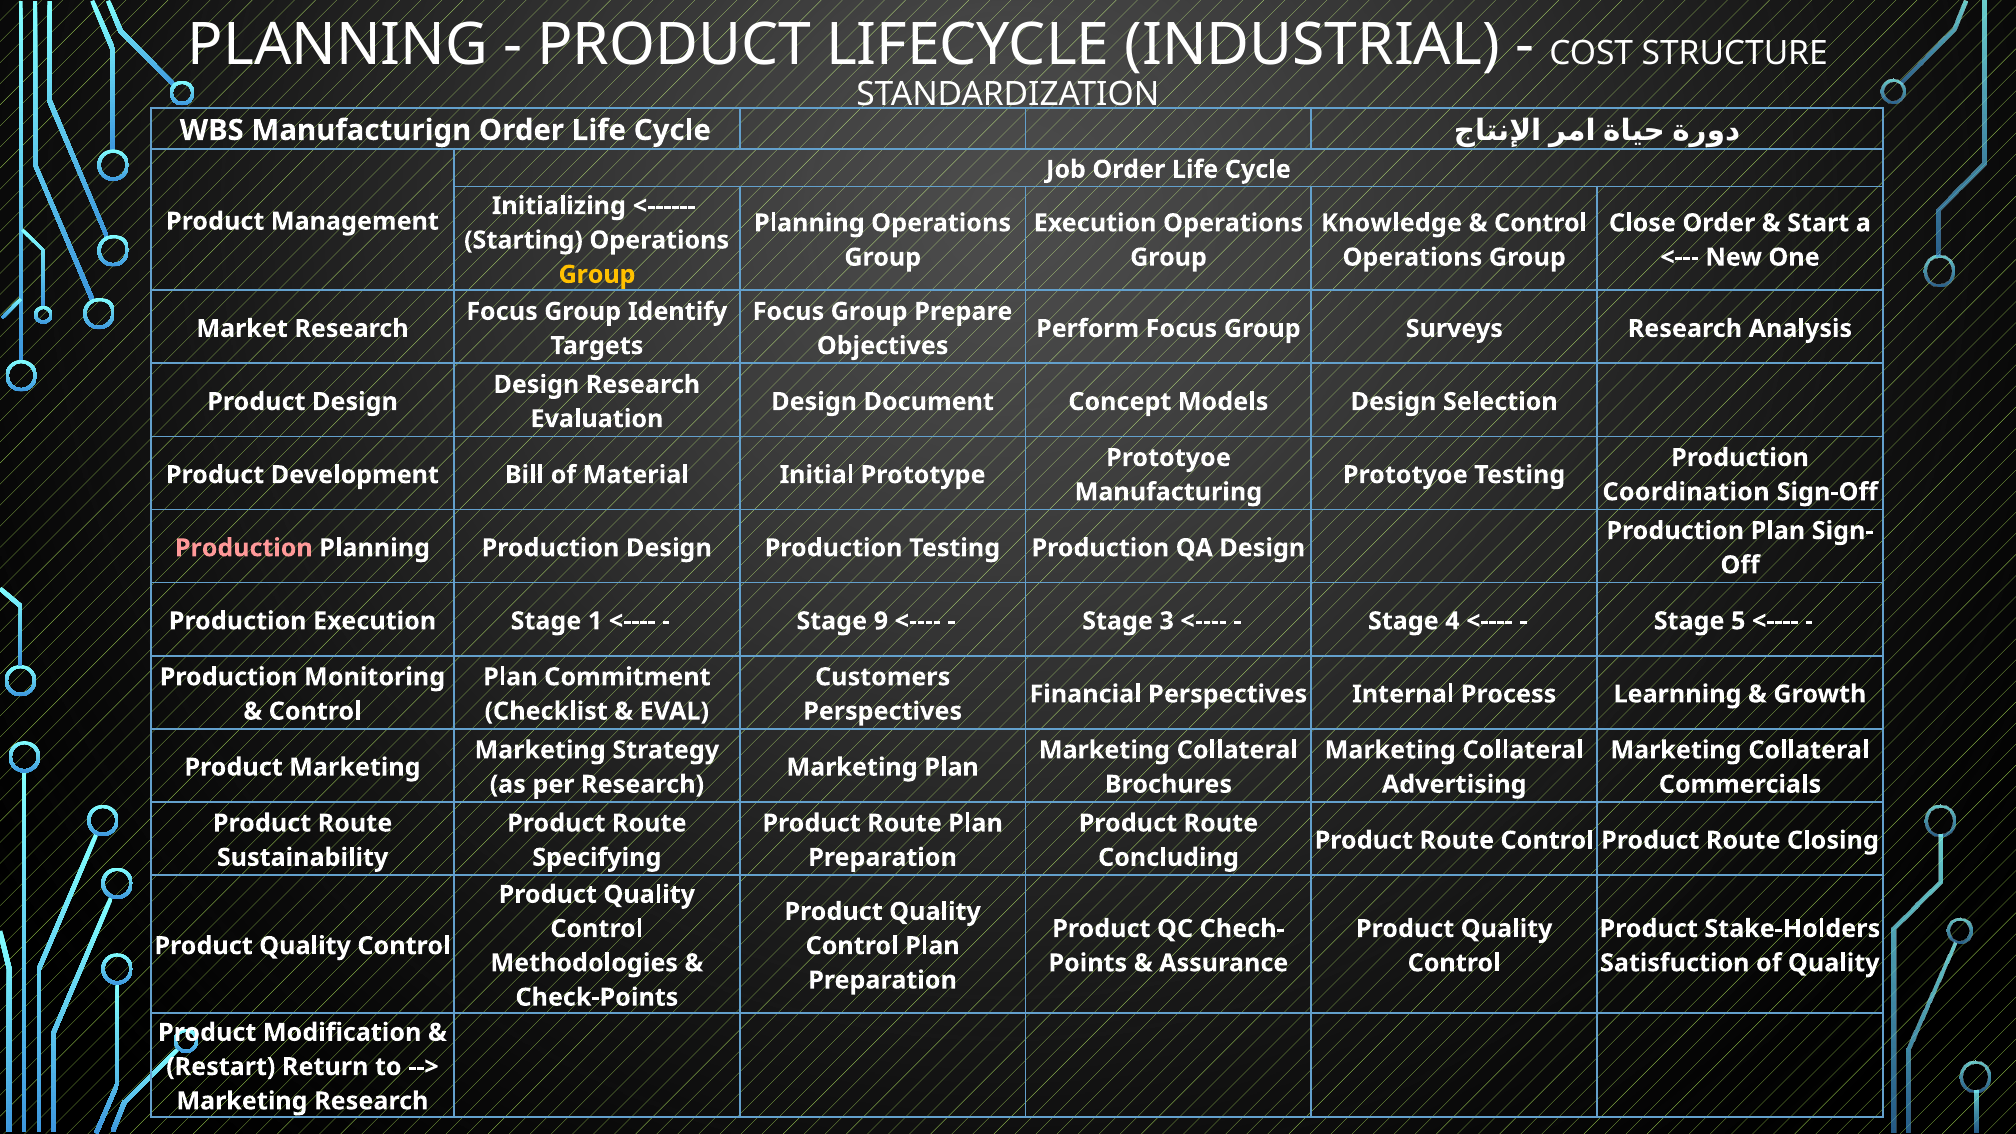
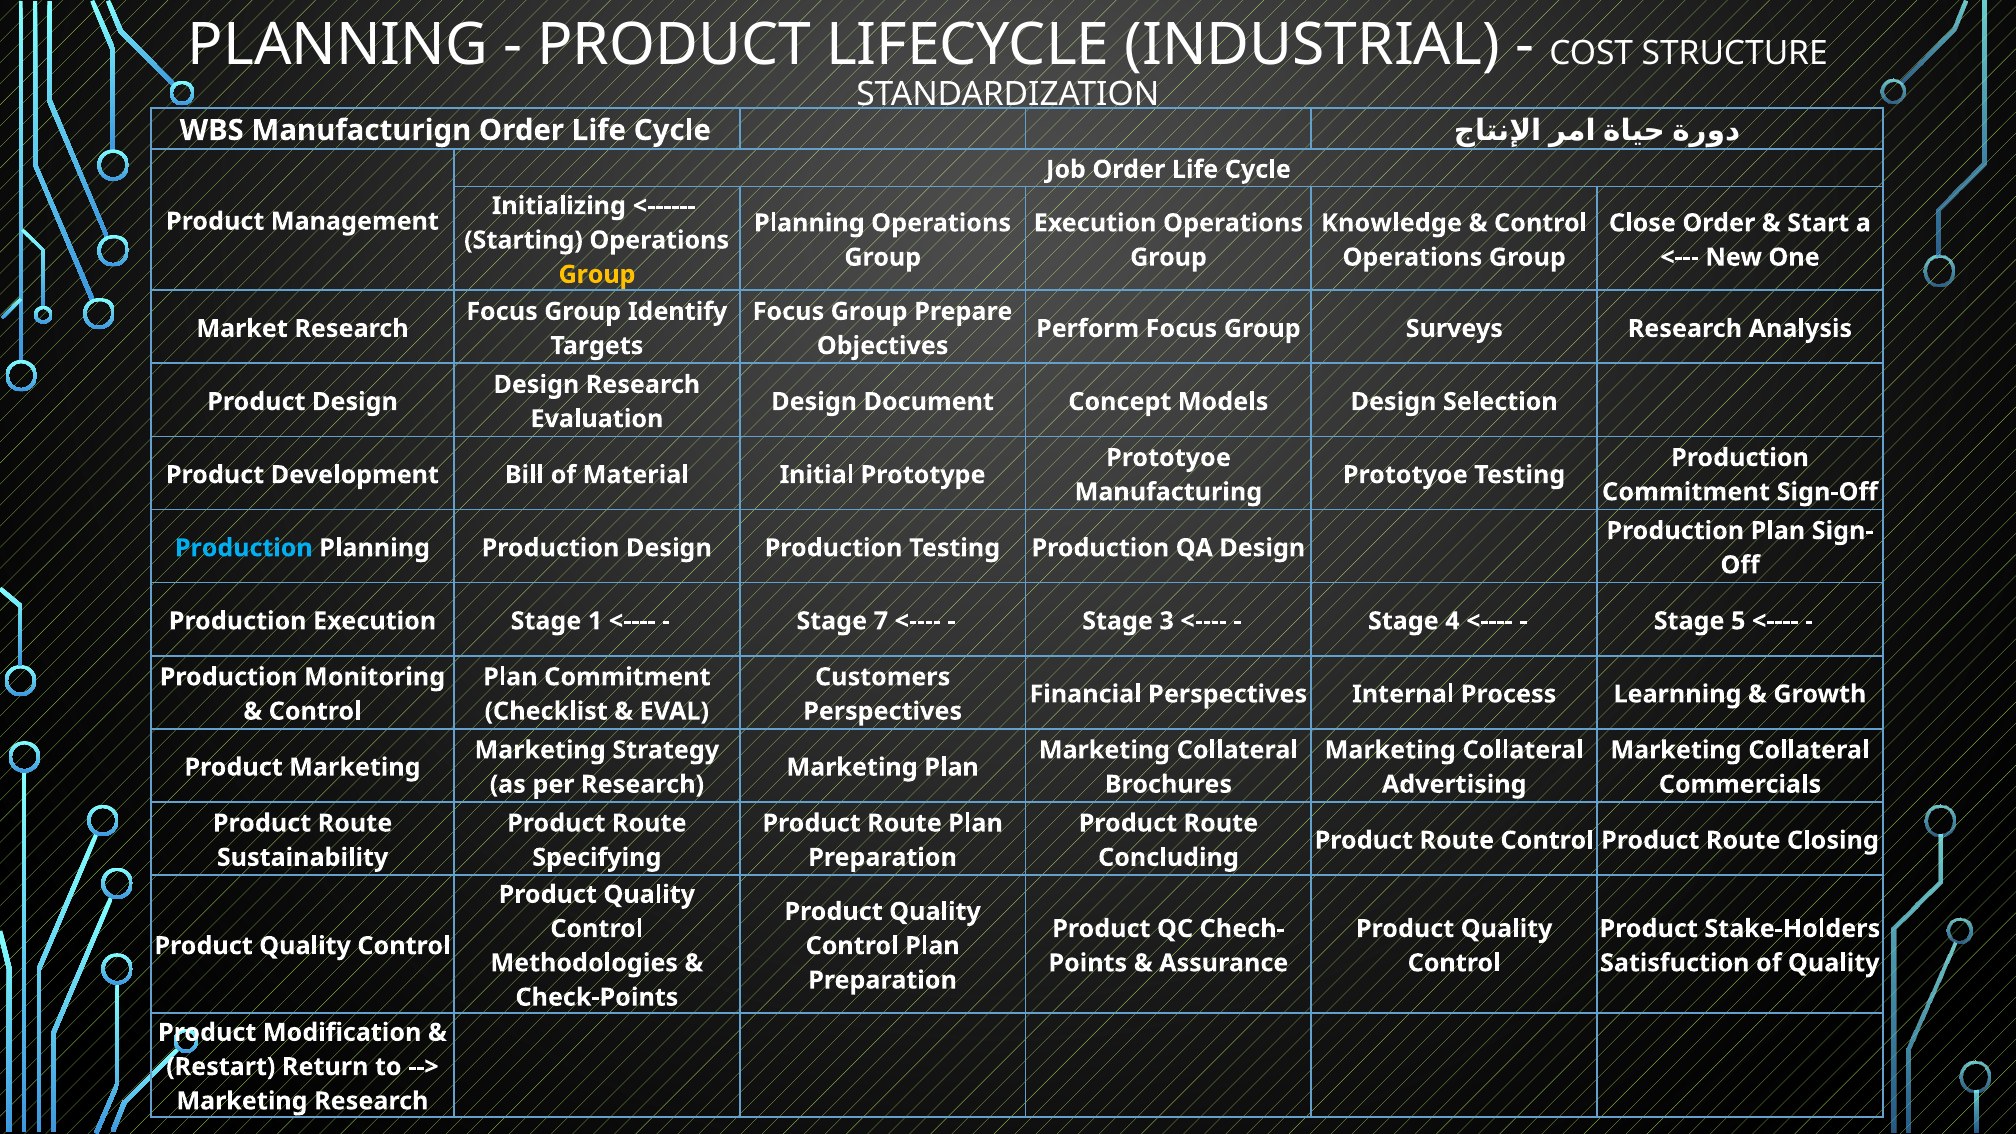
Coordination at (1686, 492): Coordination -> Commitment
Production at (244, 548) colour: pink -> light blue
9: 9 -> 7
